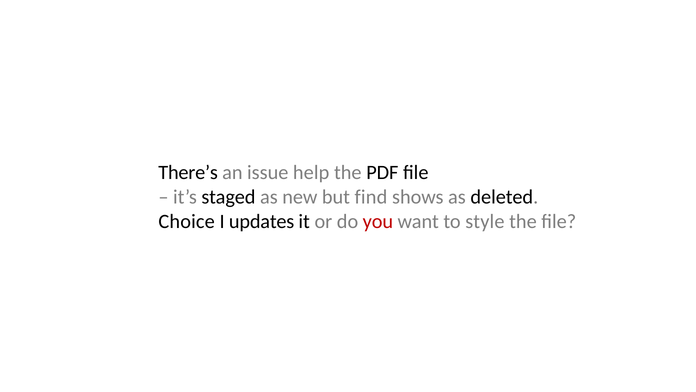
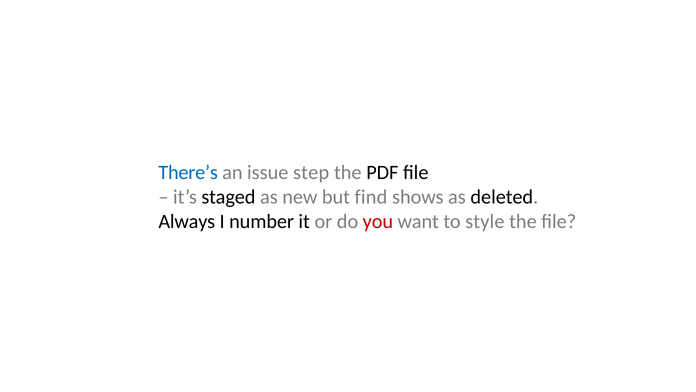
There’s colour: black -> blue
help: help -> step
Choice: Choice -> Always
updates: updates -> number
